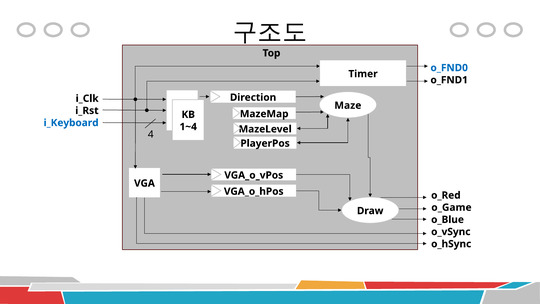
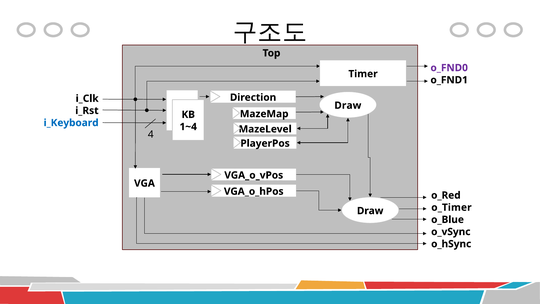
o_FND0 colour: blue -> purple
Maze at (348, 105): Maze -> Draw
o_Game: o_Game -> o_Timer
